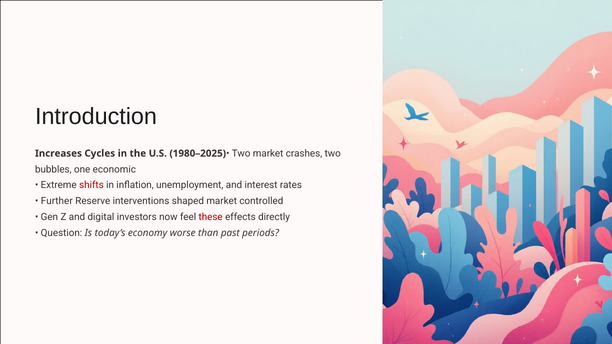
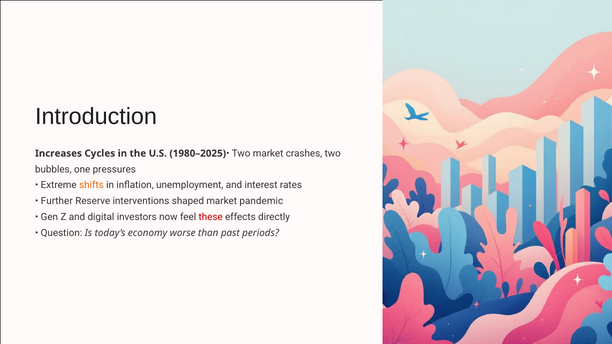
economic: economic -> pressures
shifts colour: red -> orange
controlled: controlled -> pandemic
